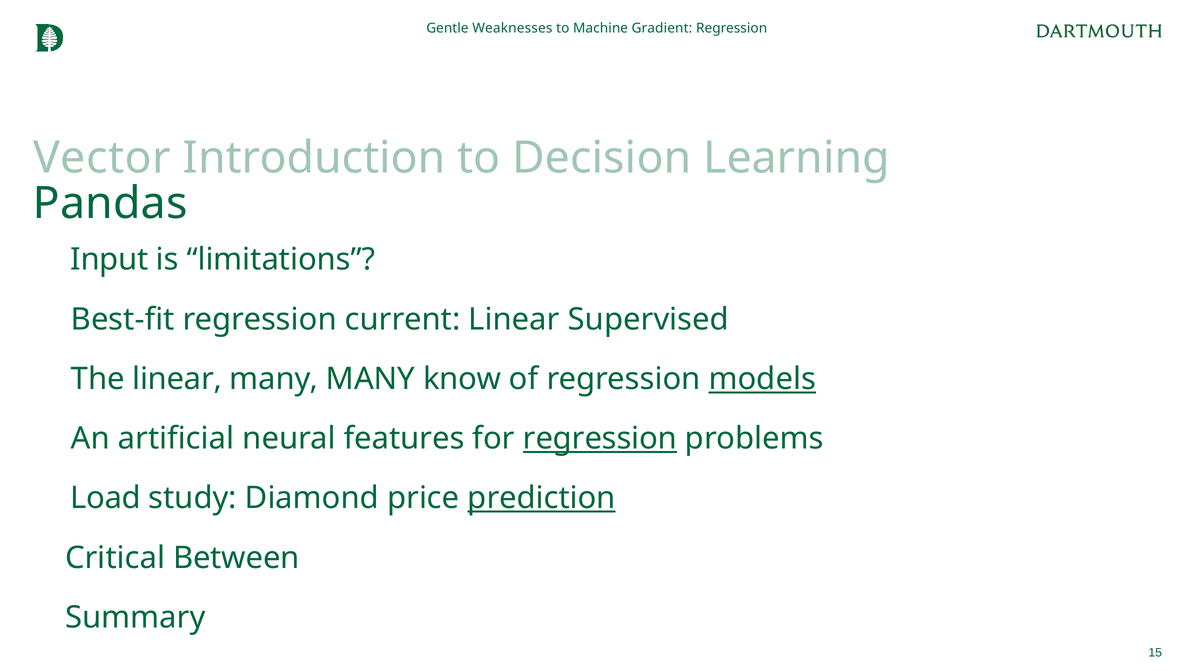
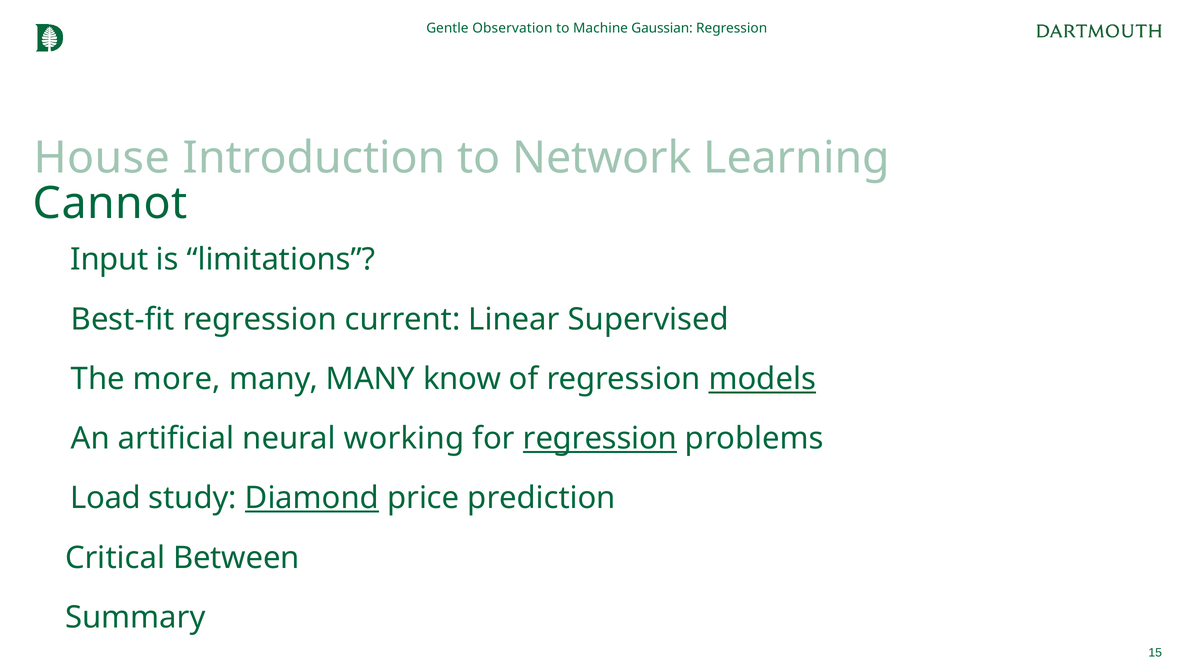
Weaknesses: Weaknesses -> Observation
Gradient: Gradient -> Gaussian
Vector: Vector -> House
Decision: Decision -> Network
Pandas: Pandas -> Cannot
The linear: linear -> more
features: features -> working
Diamond underline: none -> present
prediction underline: present -> none
